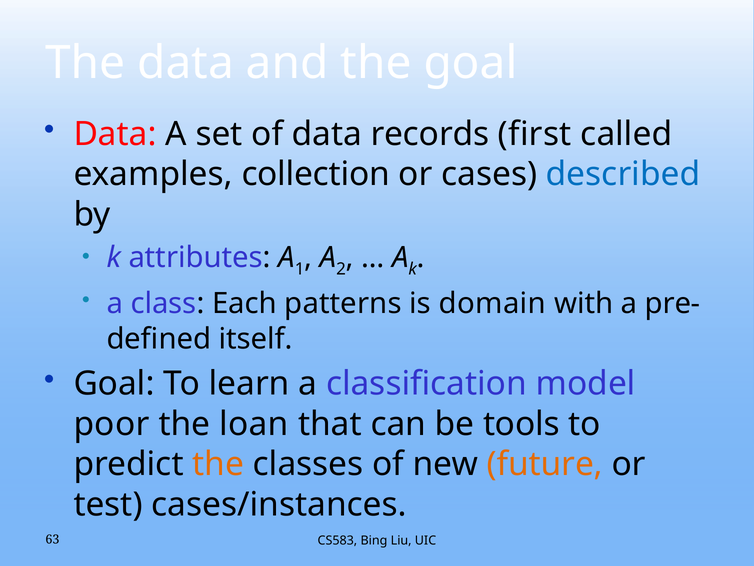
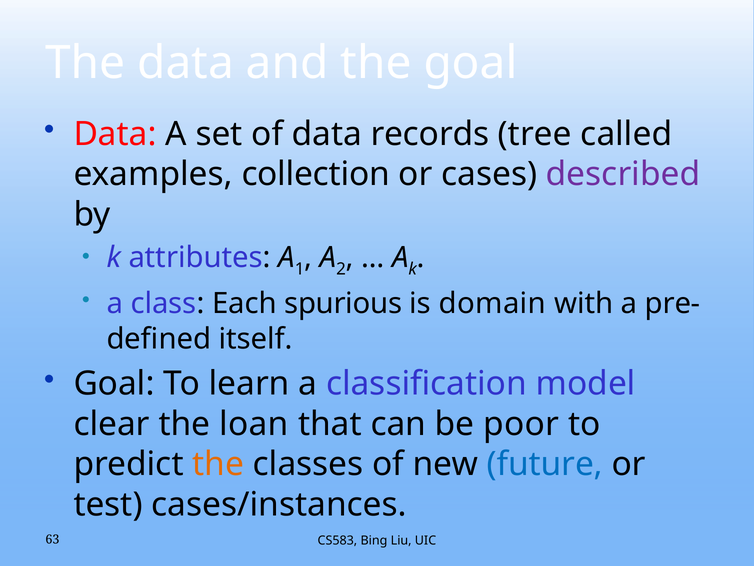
first: first -> tree
described colour: blue -> purple
patterns: patterns -> spurious
poor: poor -> clear
tools: tools -> poor
future colour: orange -> blue
